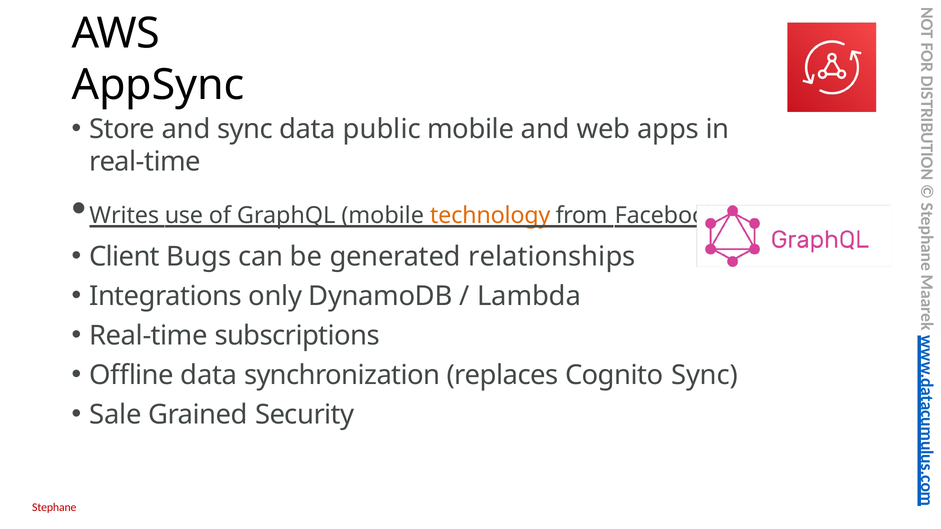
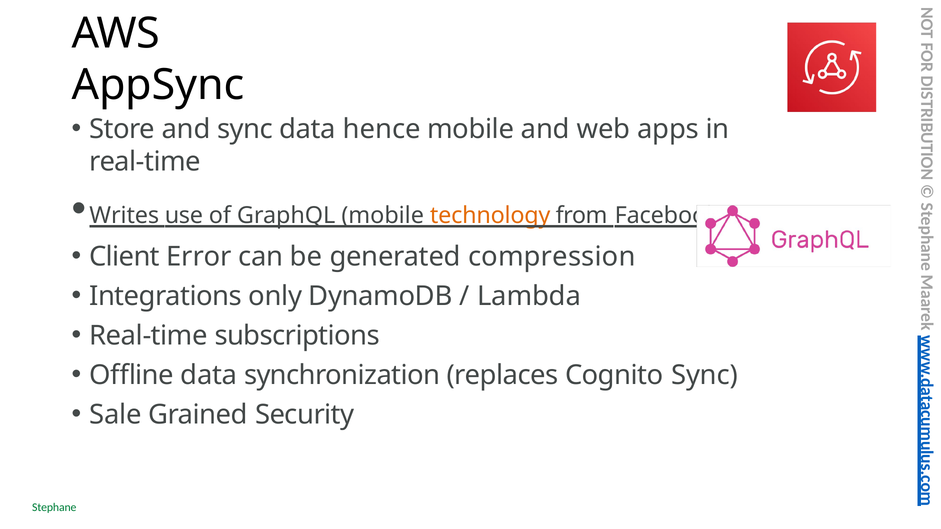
public: public -> hence
Bugs: Bugs -> Error
relationships: relationships -> compression
Stephane colour: red -> green
